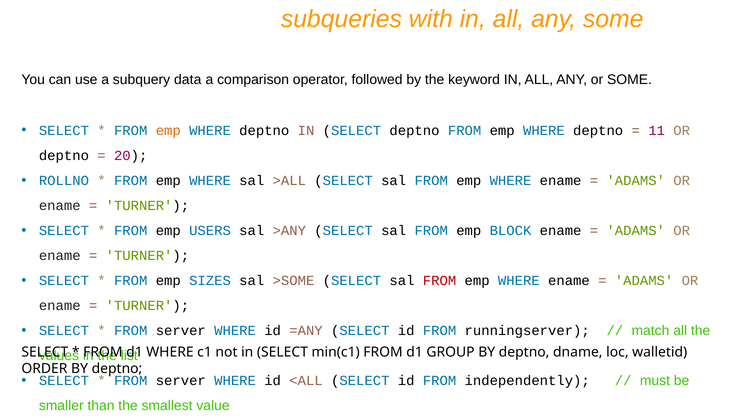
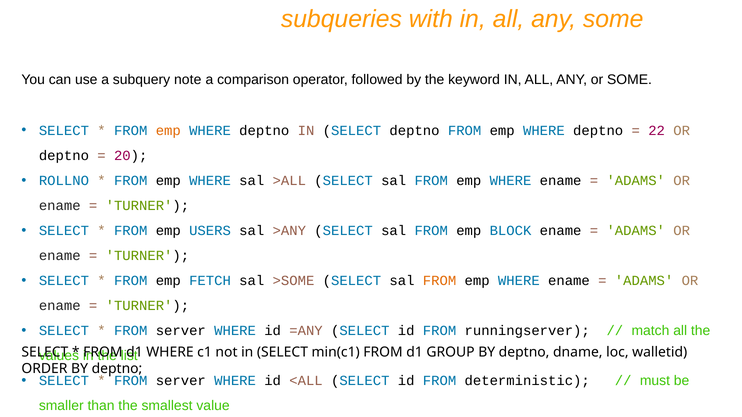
data: data -> note
11: 11 -> 22
SIZES: SIZES -> FETCH
FROM at (440, 281) colour: red -> orange
independently: independently -> deterministic
